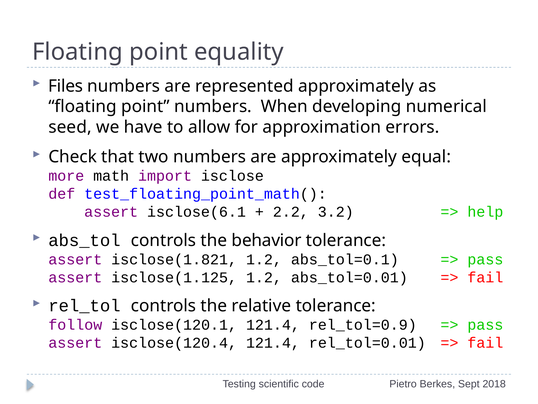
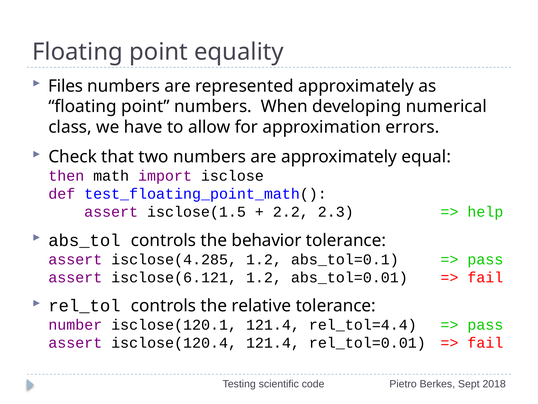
seed: seed -> class
more: more -> then
isclose(6.1: isclose(6.1 -> isclose(1.5
3.2: 3.2 -> 2.3
isclose(1.821: isclose(1.821 -> isclose(4.285
isclose(1.125: isclose(1.125 -> isclose(6.121
follow: follow -> number
rel_tol=0.9: rel_tol=0.9 -> rel_tol=4.4
